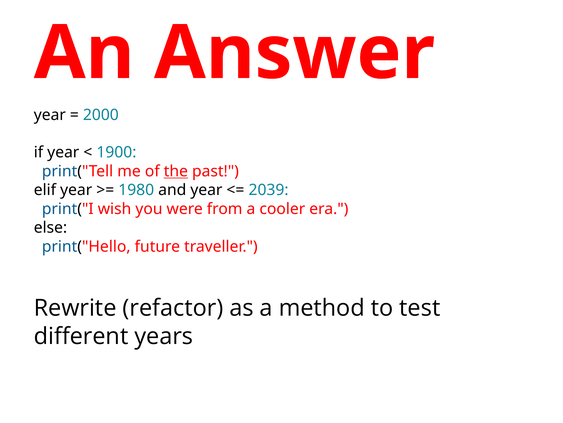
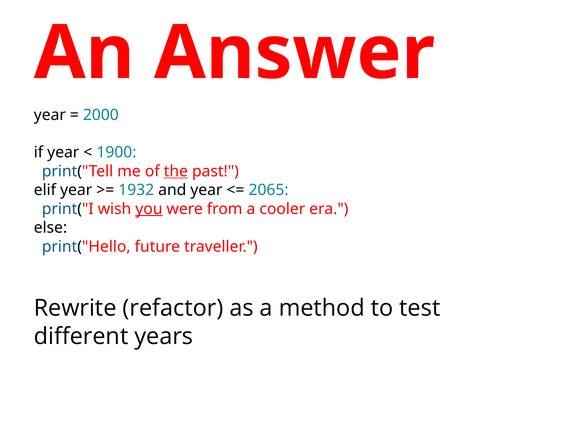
1980: 1980 -> 1932
2039: 2039 -> 2065
you underline: none -> present
